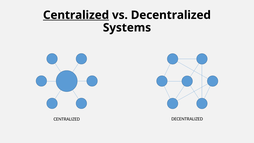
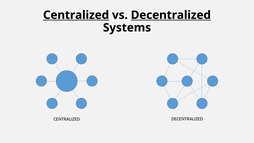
Decentralized at (171, 15) underline: none -> present
